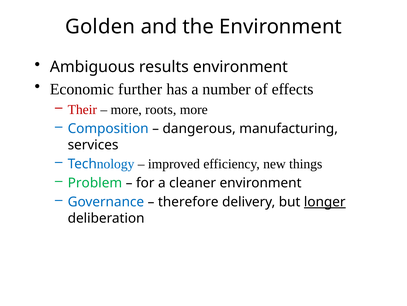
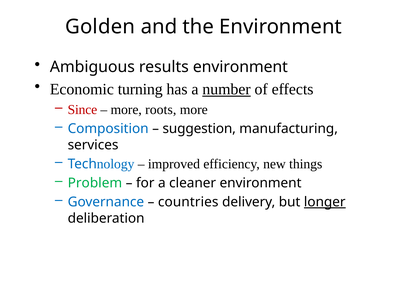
further: further -> turning
number underline: none -> present
Their: Their -> Since
dangerous: dangerous -> suggestion
therefore: therefore -> countries
